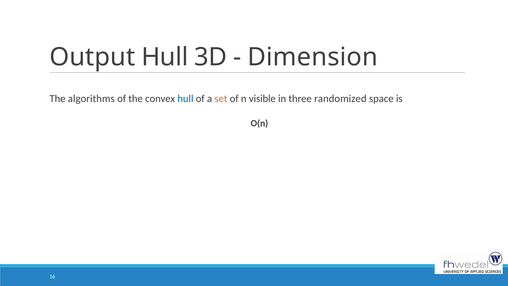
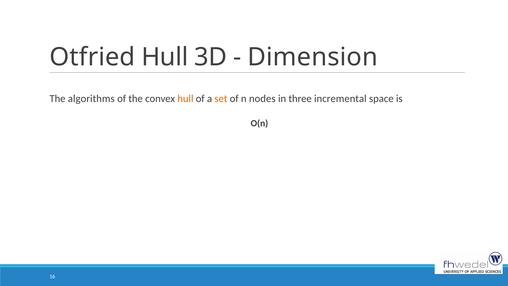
Output: Output -> Otfried
hull at (185, 99) colour: blue -> orange
visible: visible -> nodes
randomized: randomized -> incremental
